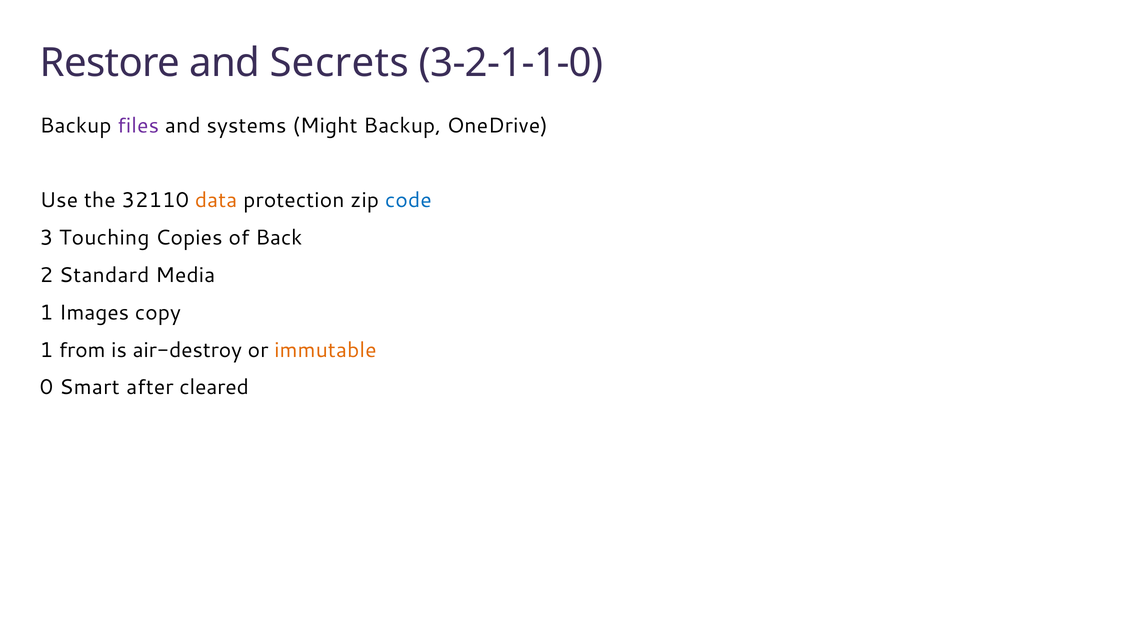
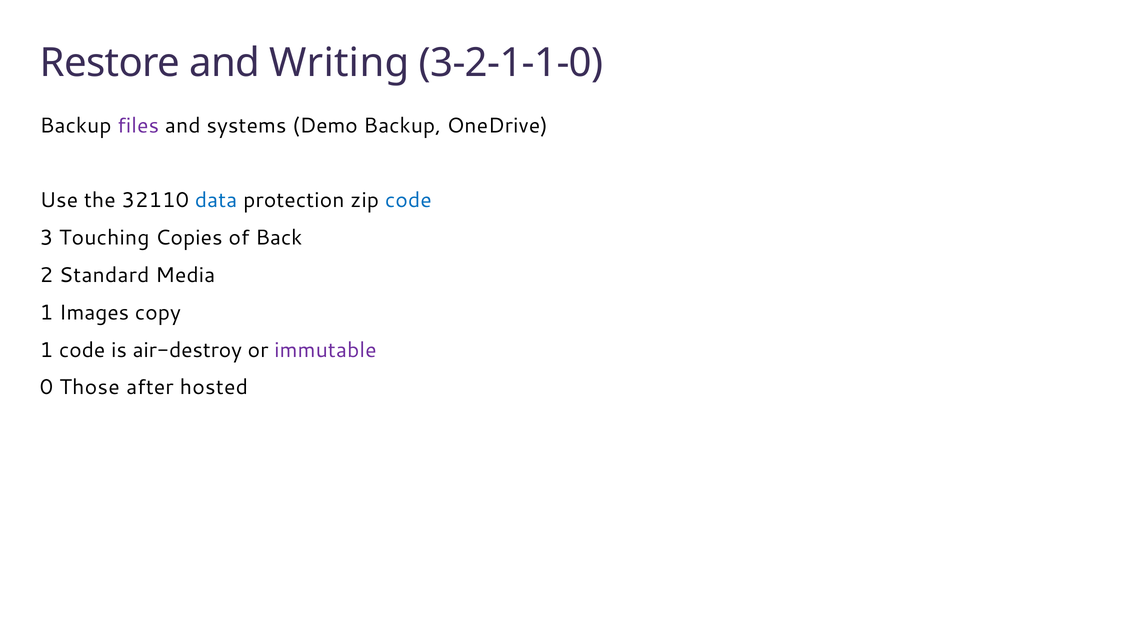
Secrets: Secrets -> Writing
Might: Might -> Demo
data colour: orange -> blue
1 from: from -> code
immutable colour: orange -> purple
Smart: Smart -> Those
cleared: cleared -> hosted
